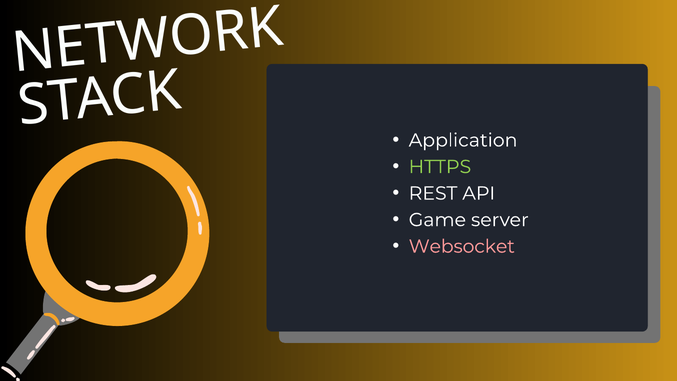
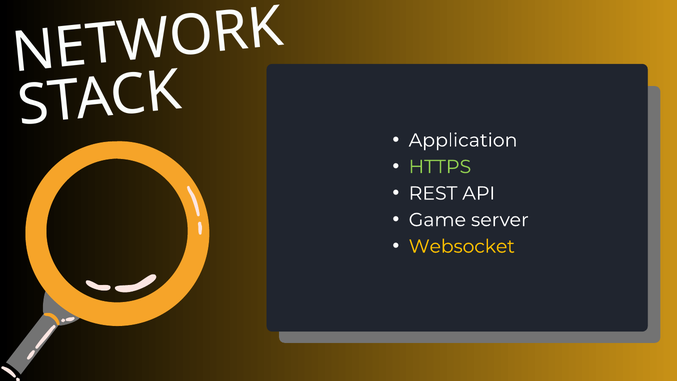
Websocket colour: pink -> yellow
